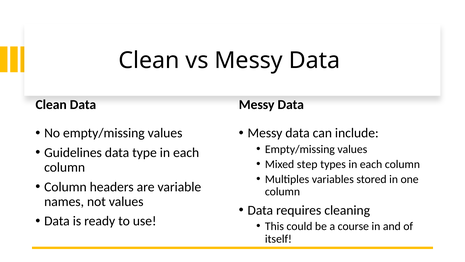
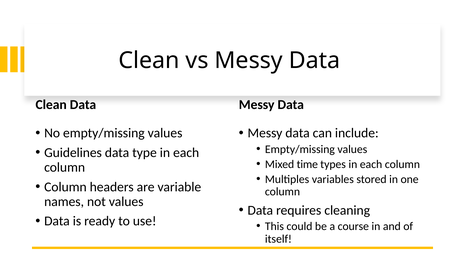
step: step -> time
